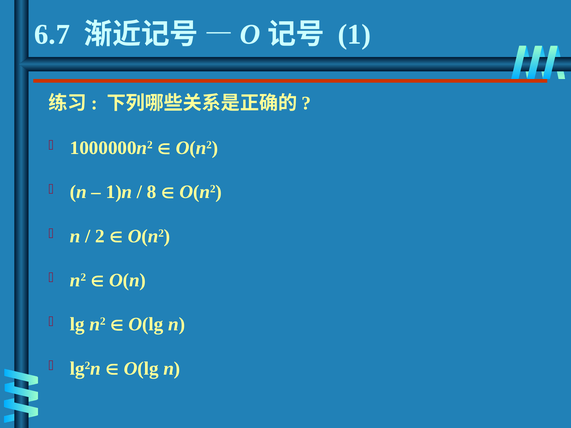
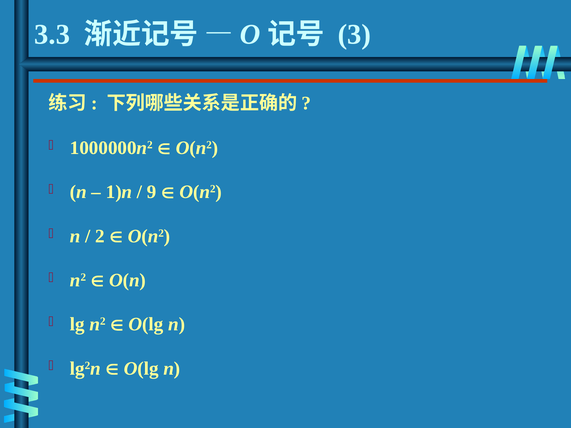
6.7: 6.7 -> 3.3
1: 1 -> 3
8: 8 -> 9
